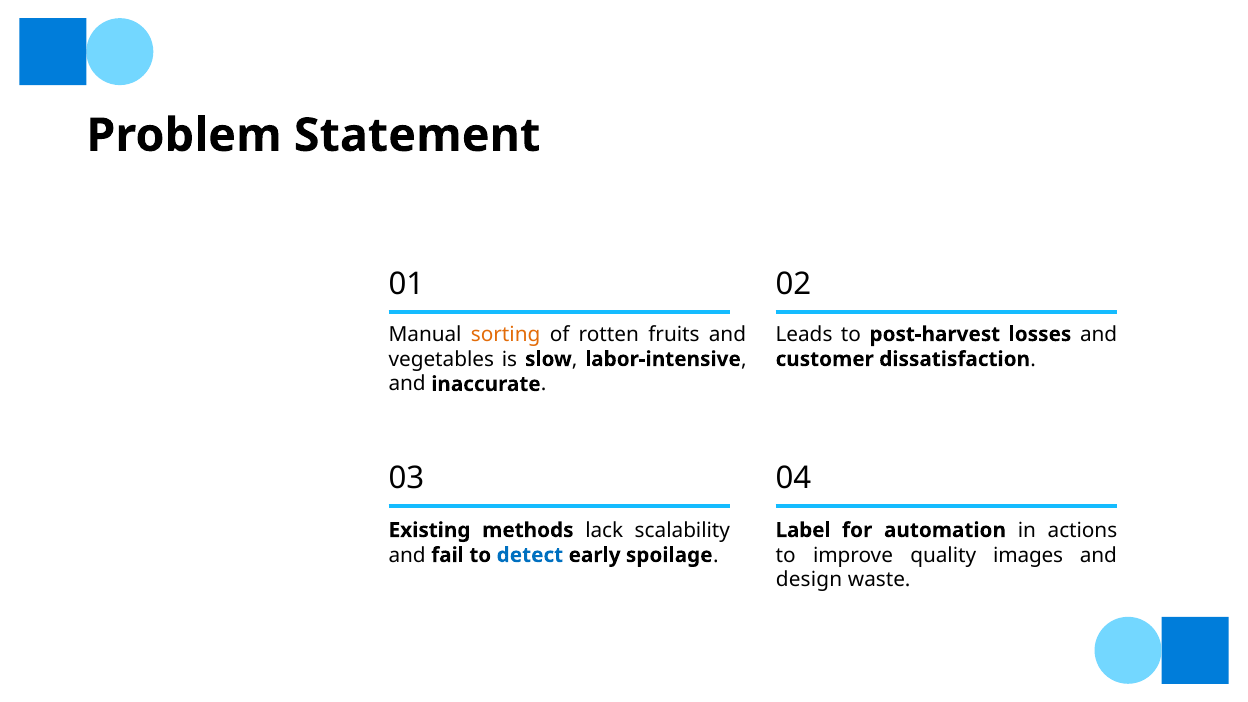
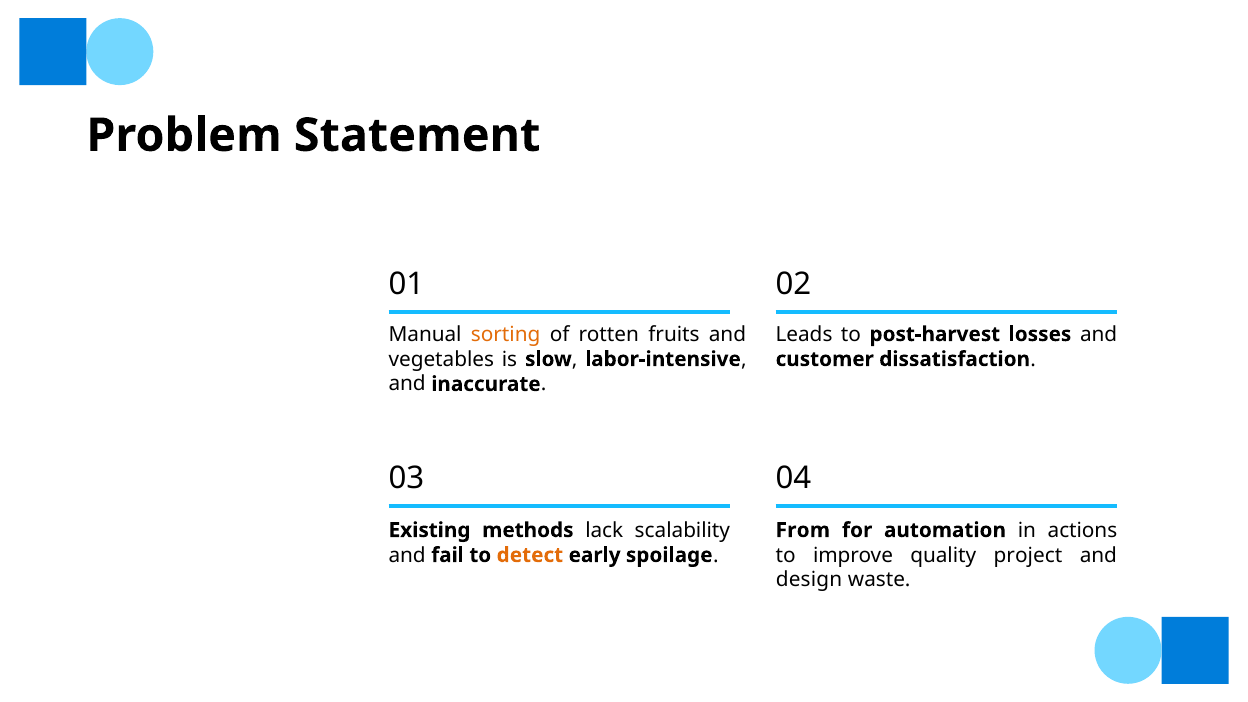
Label: Label -> From
detect colour: blue -> orange
images: images -> project
